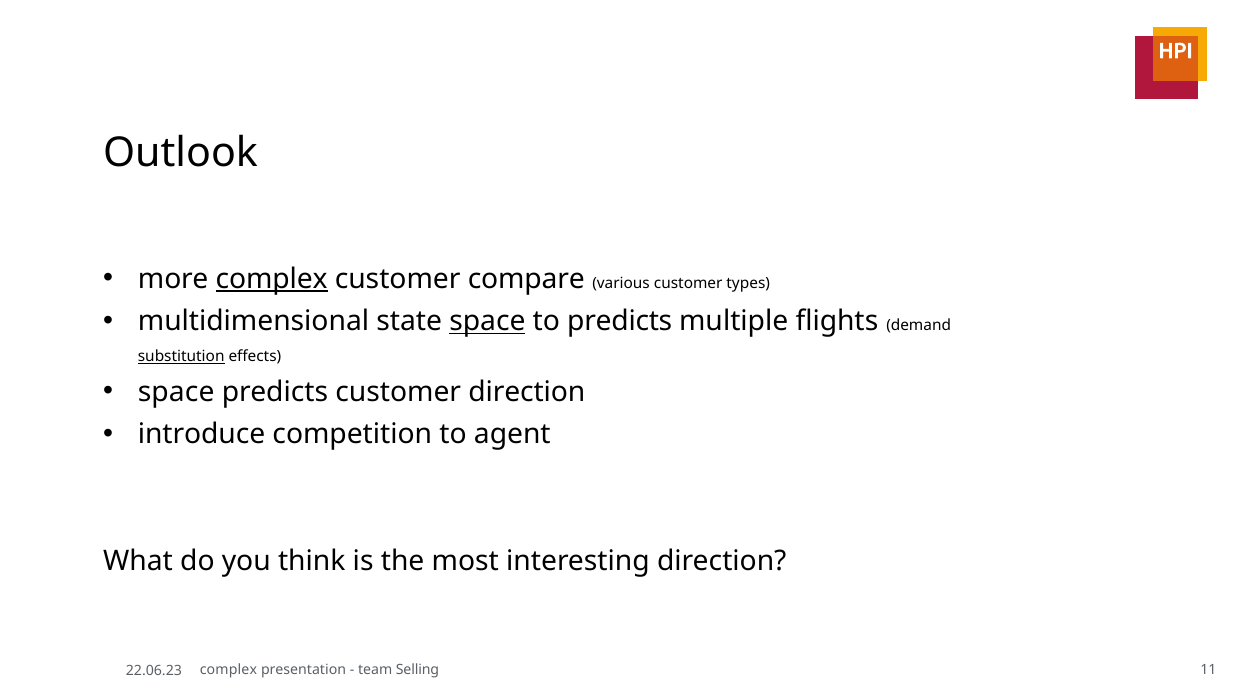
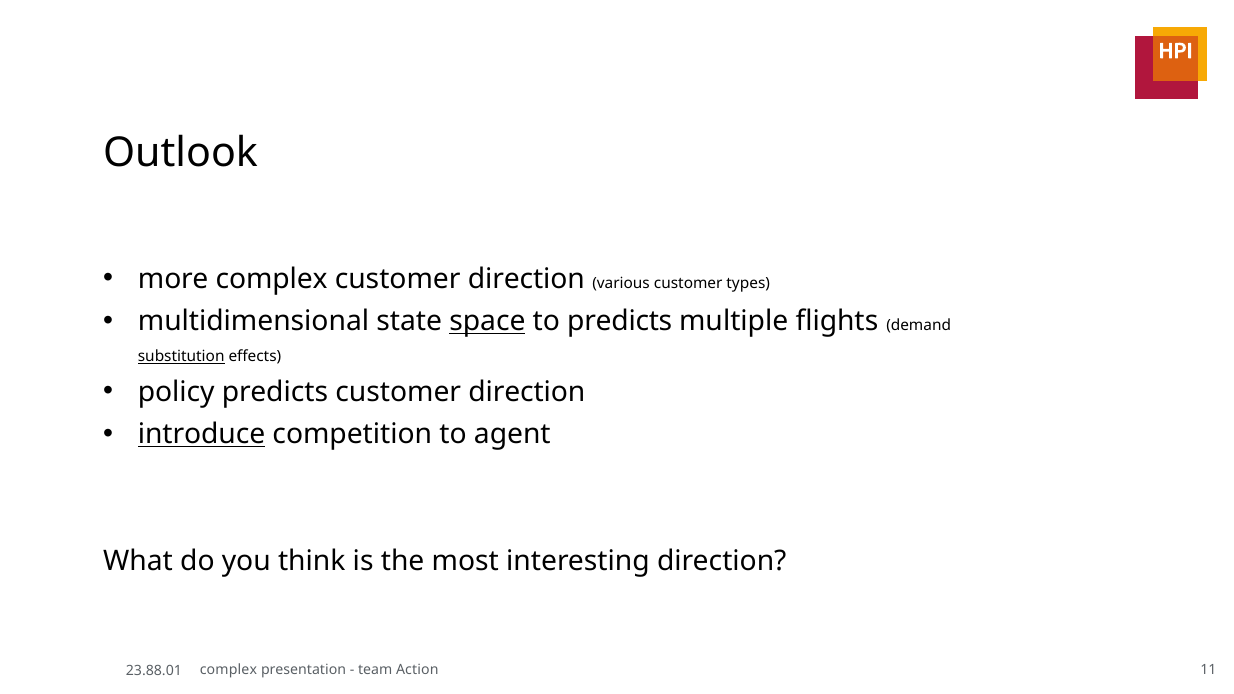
complex at (272, 279) underline: present -> none
compare at (526, 279): compare -> direction
space at (176, 392): space -> policy
introduce underline: none -> present
Selling: Selling -> Action
22.06.23: 22.06.23 -> 23.88.01
